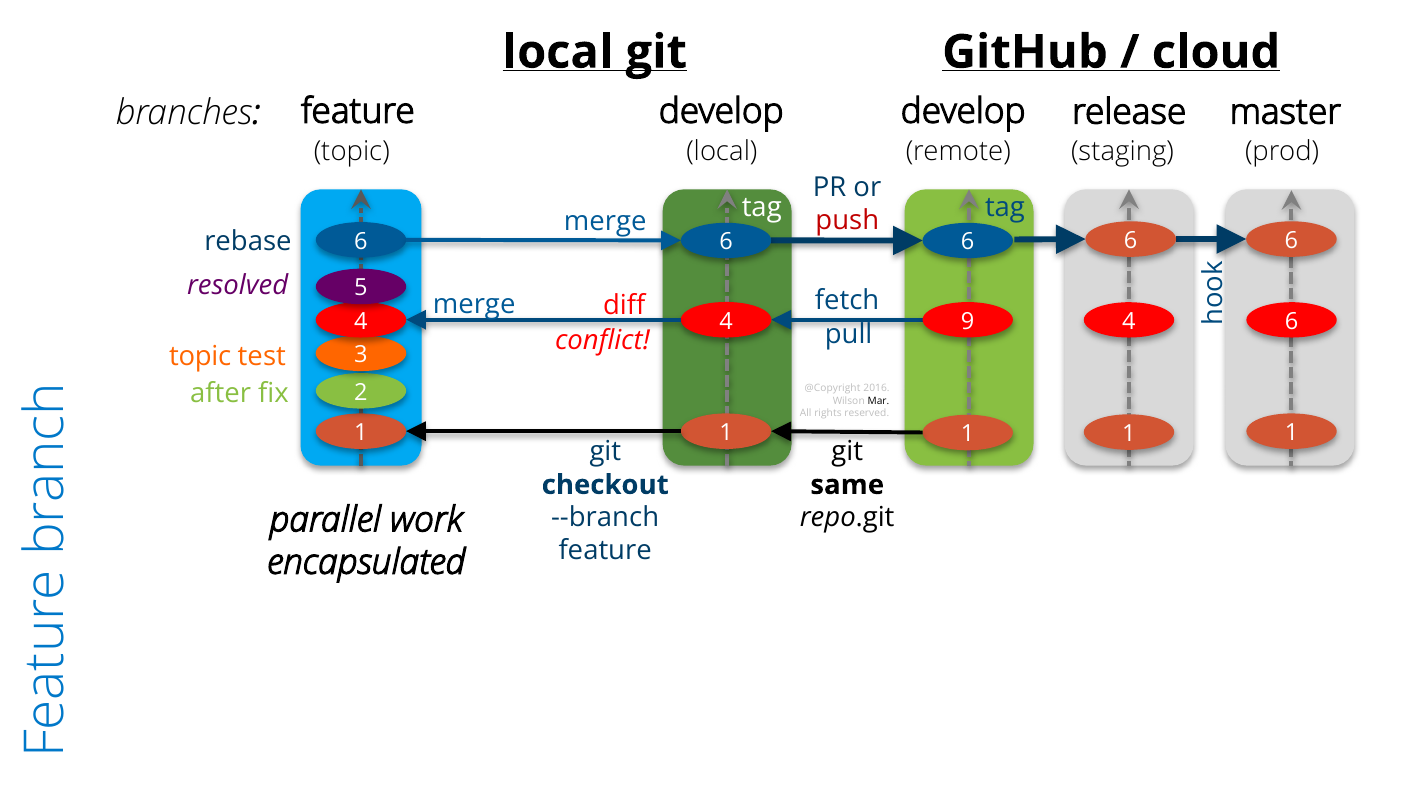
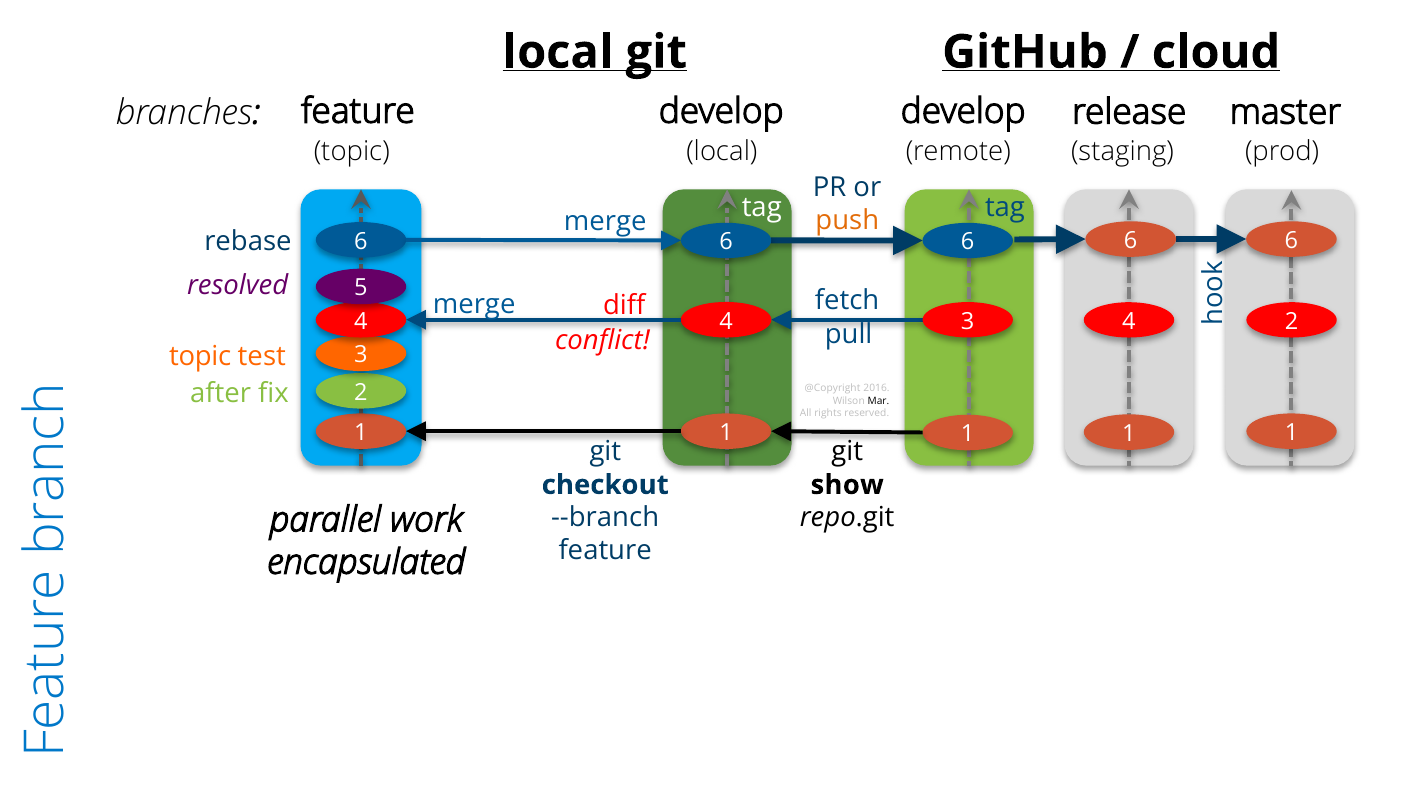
push colour: red -> orange
4 9: 9 -> 3
4 6: 6 -> 2
same: same -> show
